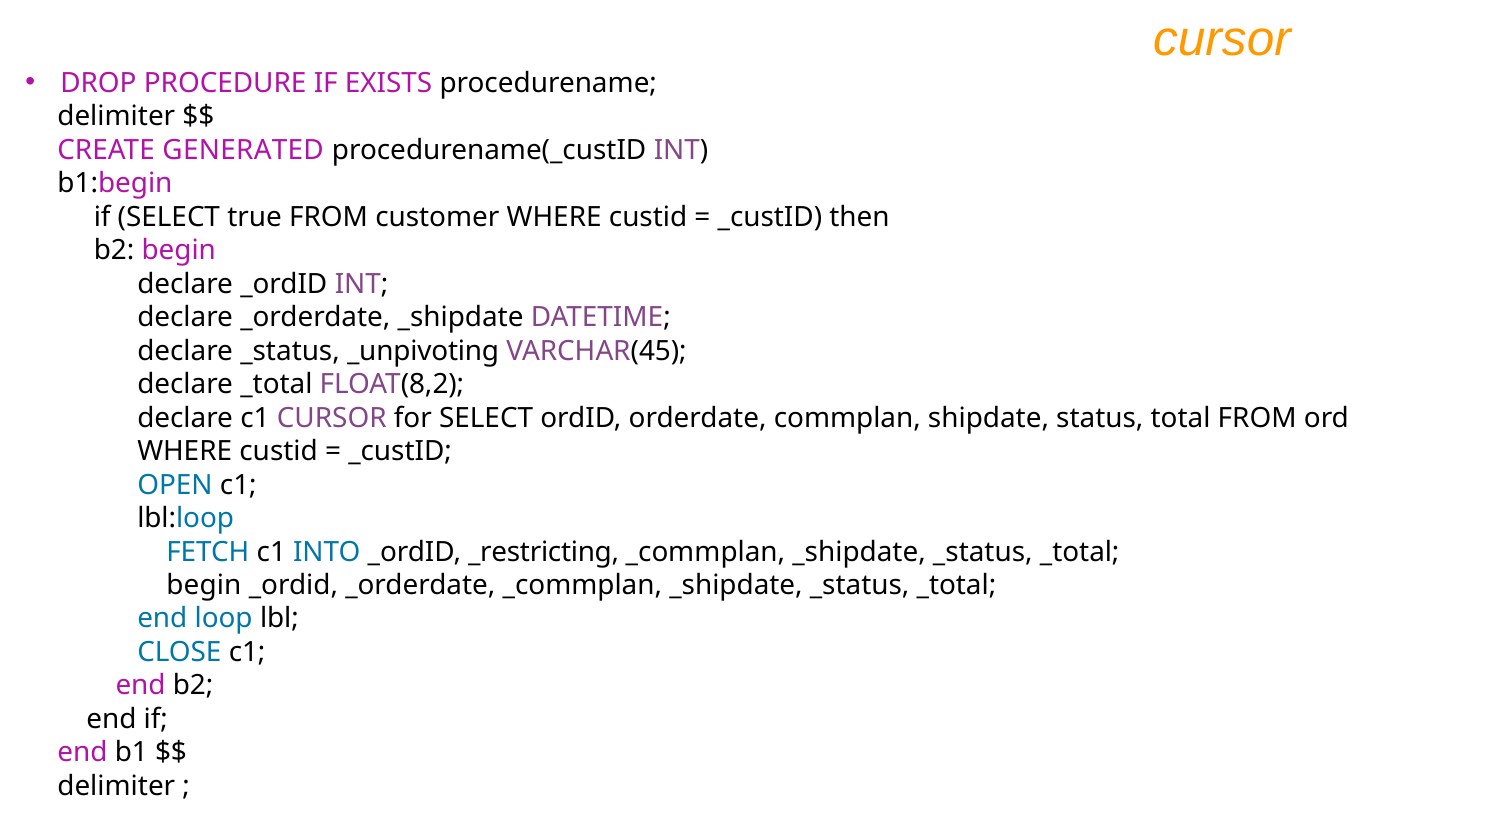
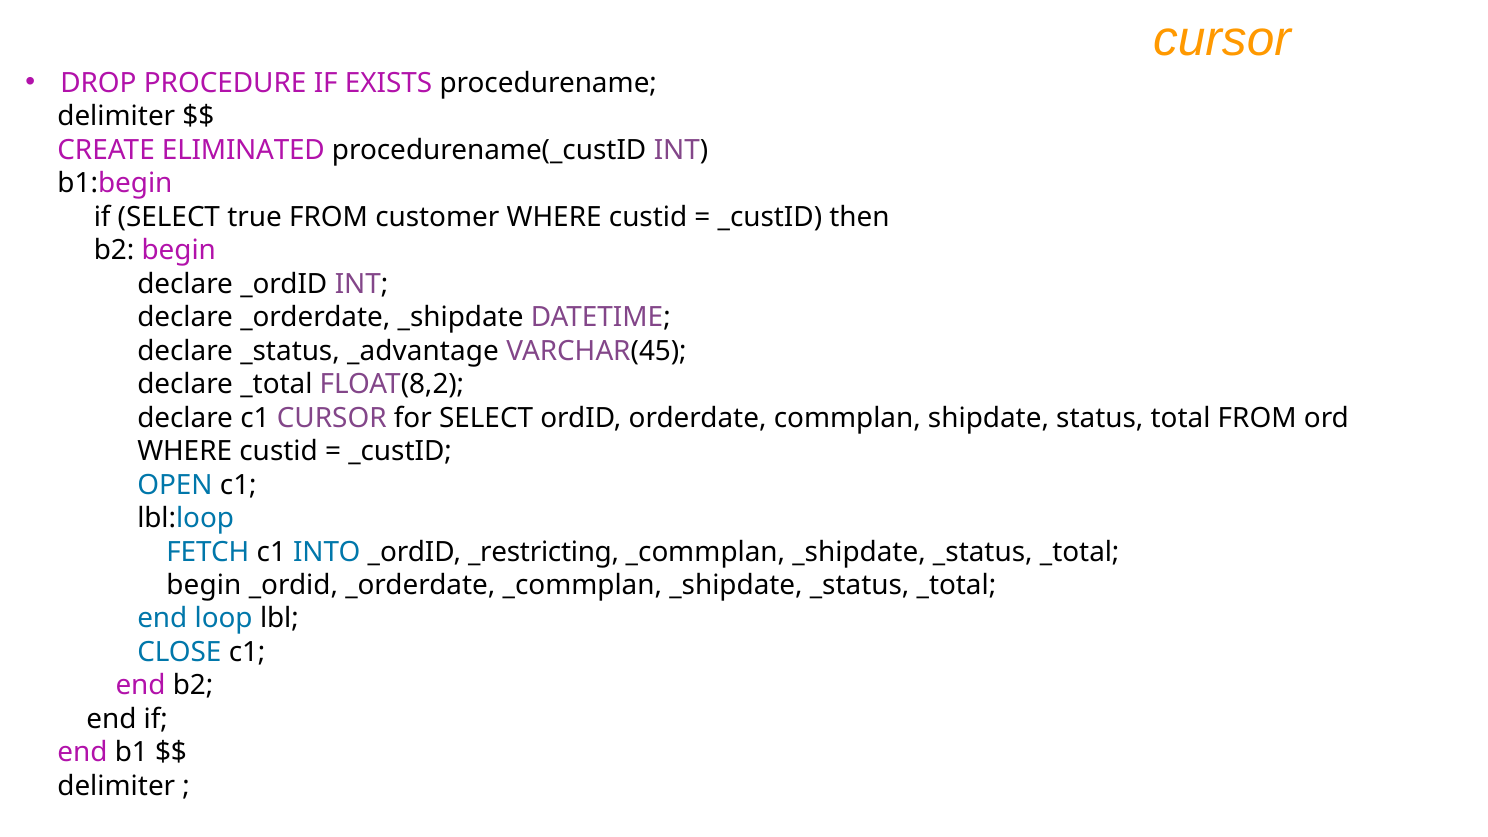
GENERATED: GENERATED -> ELIMINATED
_unpivoting: _unpivoting -> _advantage
